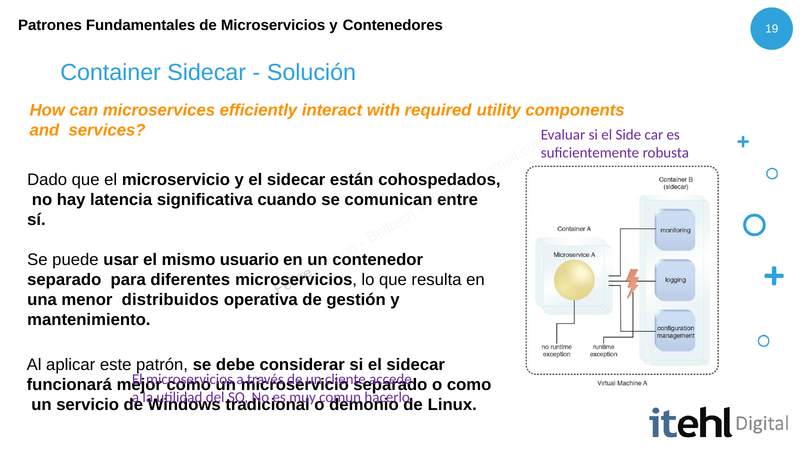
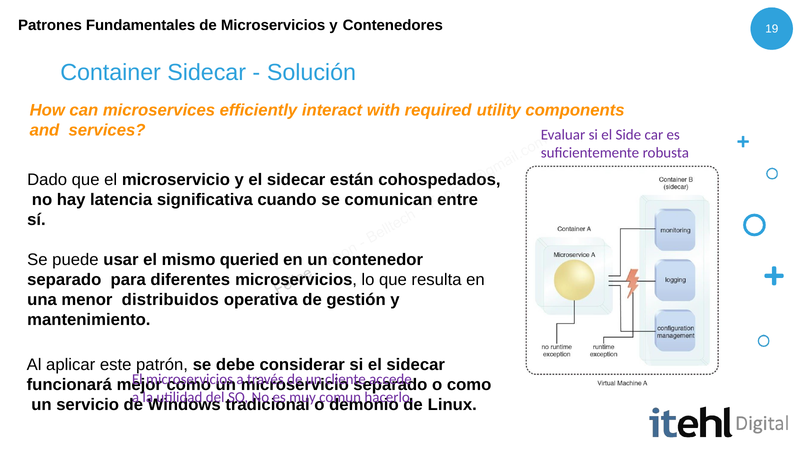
usuario: usuario -> queried
